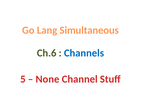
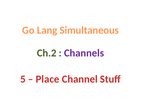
Ch.6: Ch.6 -> Ch.2
Channels colour: blue -> purple
None: None -> Place
